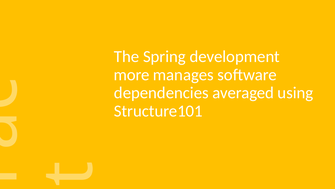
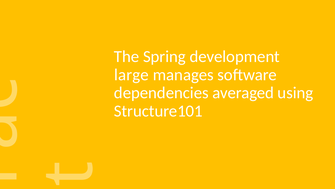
more: more -> large
